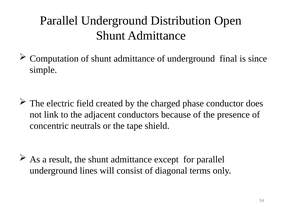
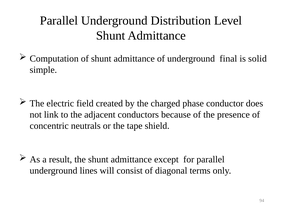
Open: Open -> Level
since: since -> solid
